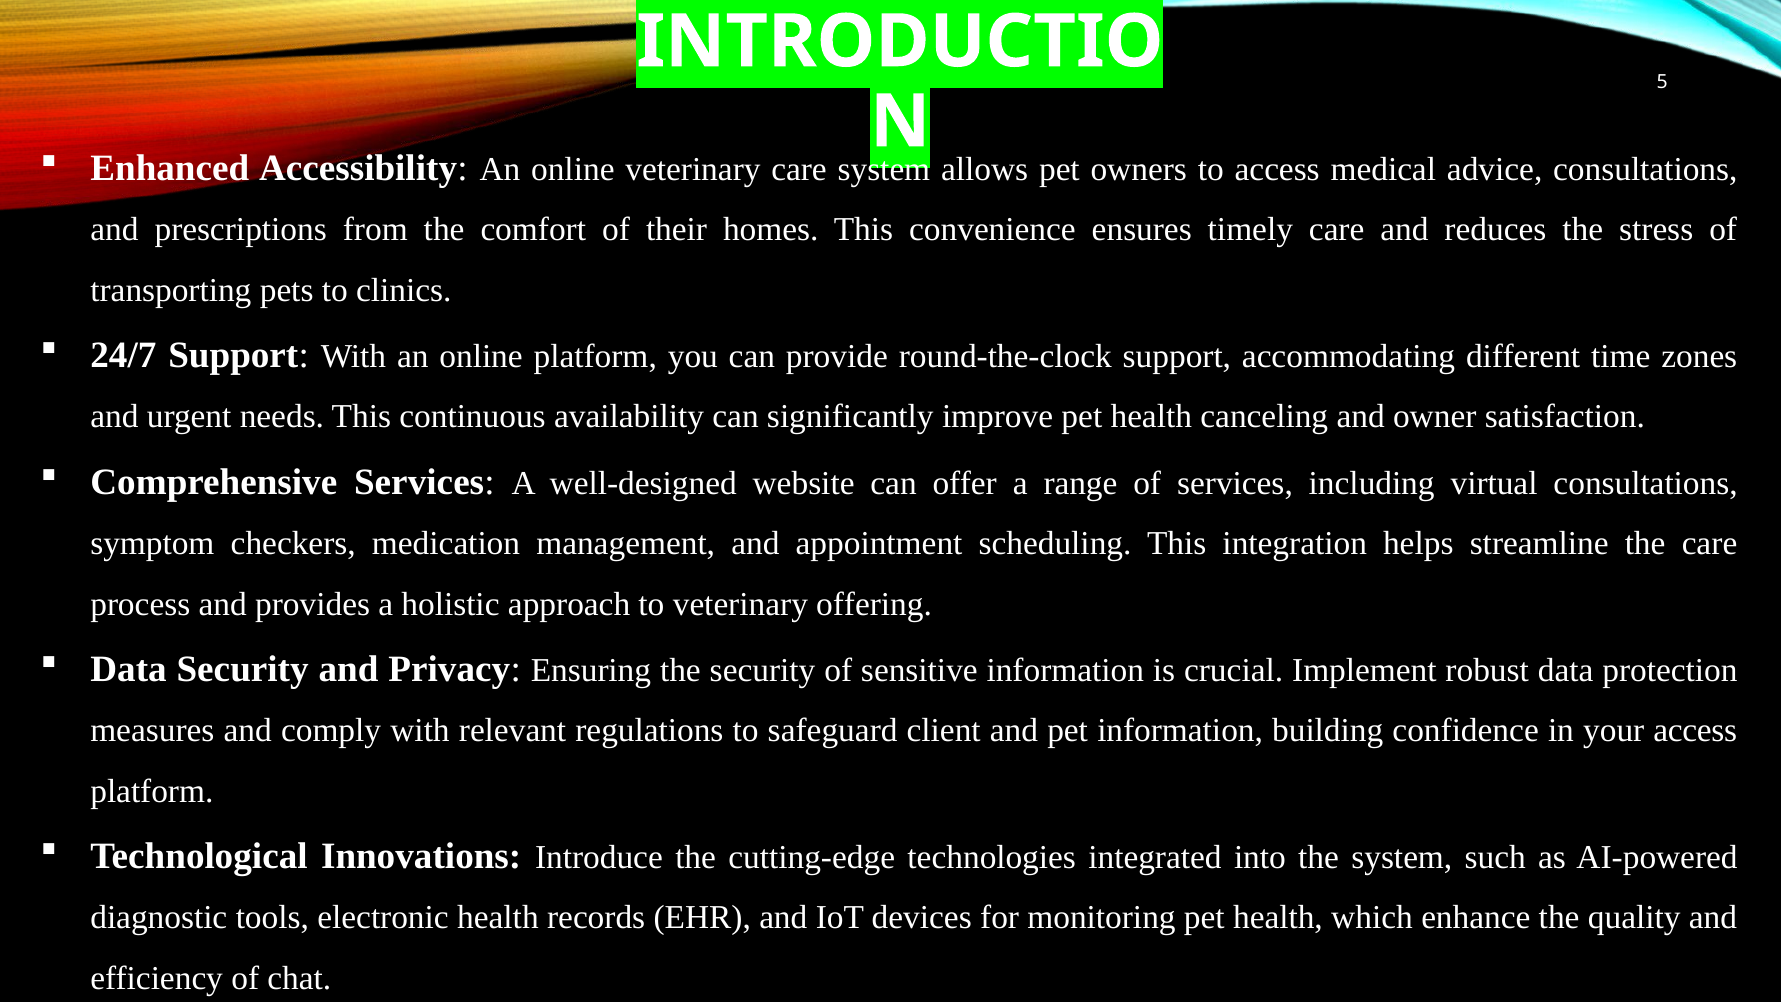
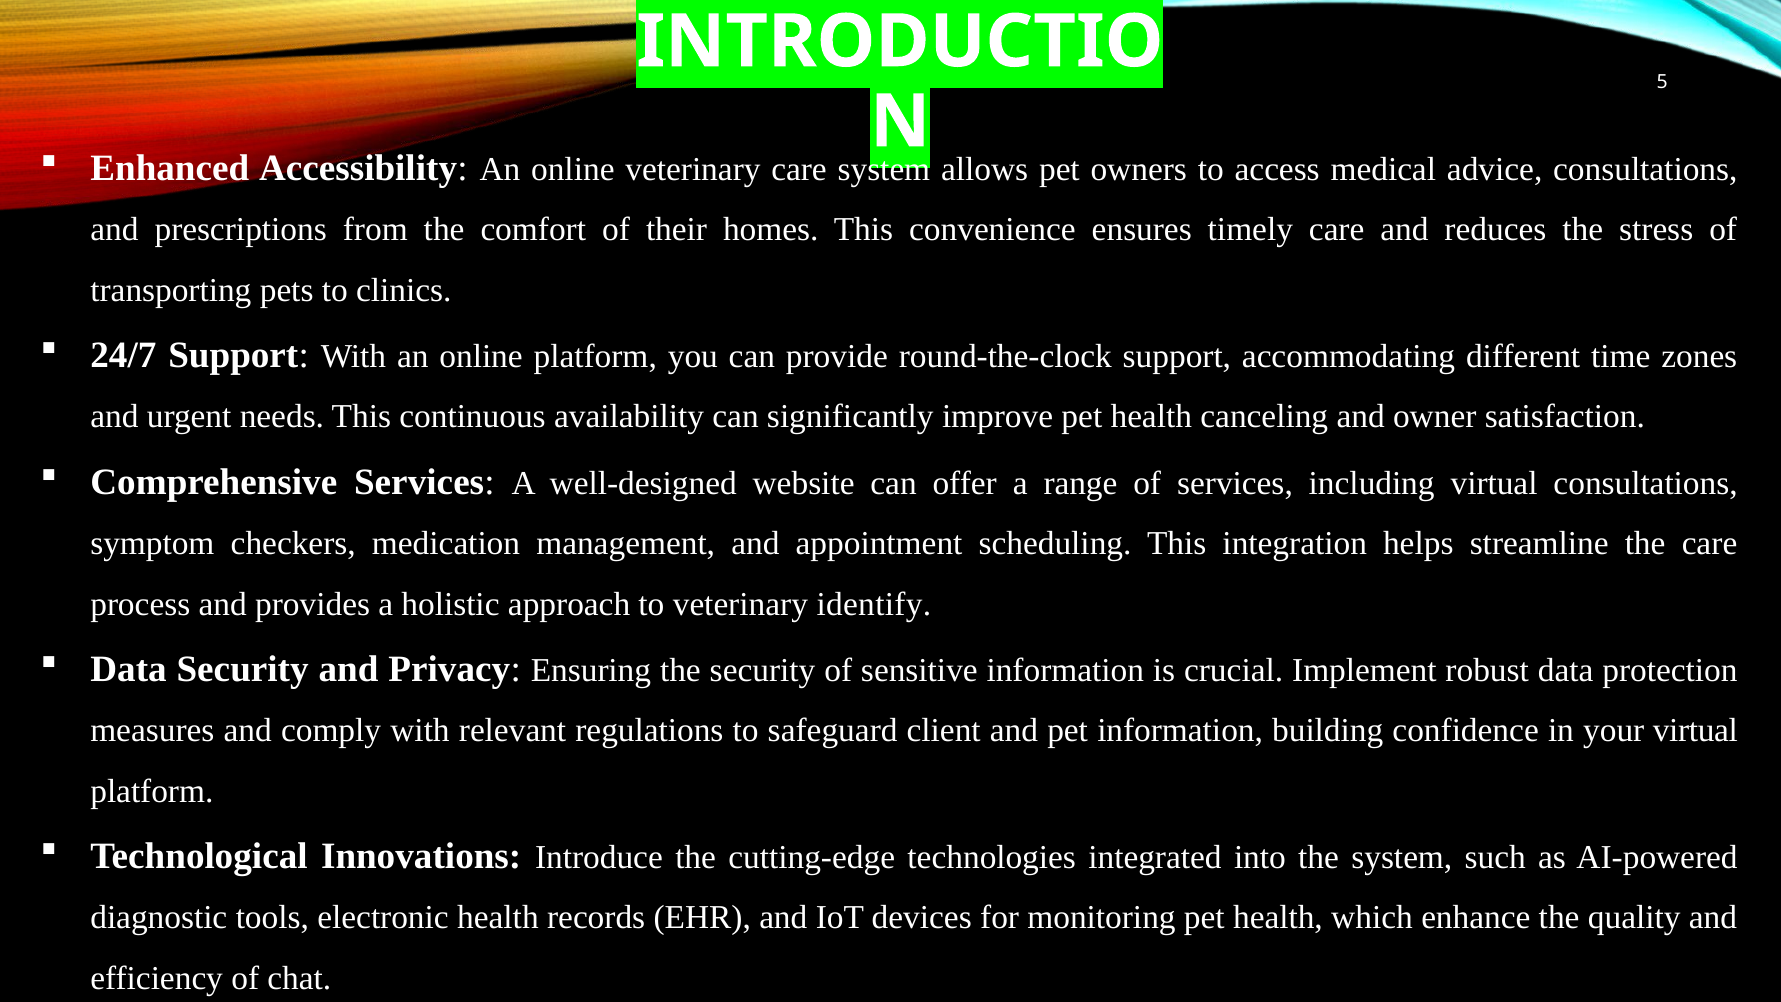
offering: offering -> identify
your access: access -> virtual
